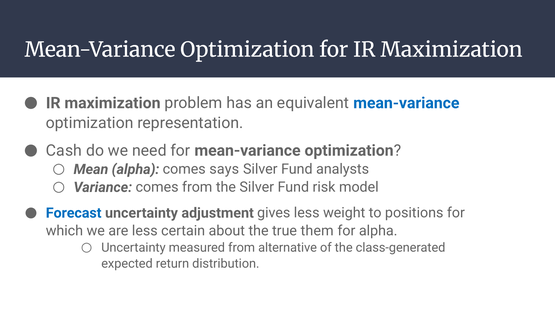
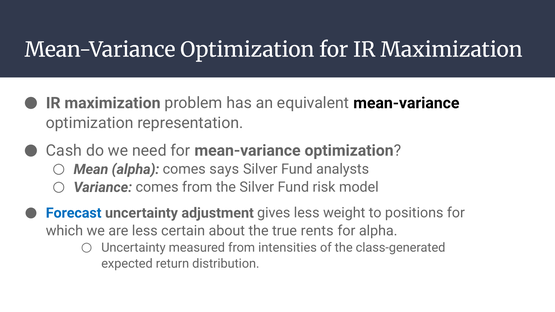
mean-variance at (406, 103) colour: blue -> black
them: them -> rents
alternative: alternative -> intensities
